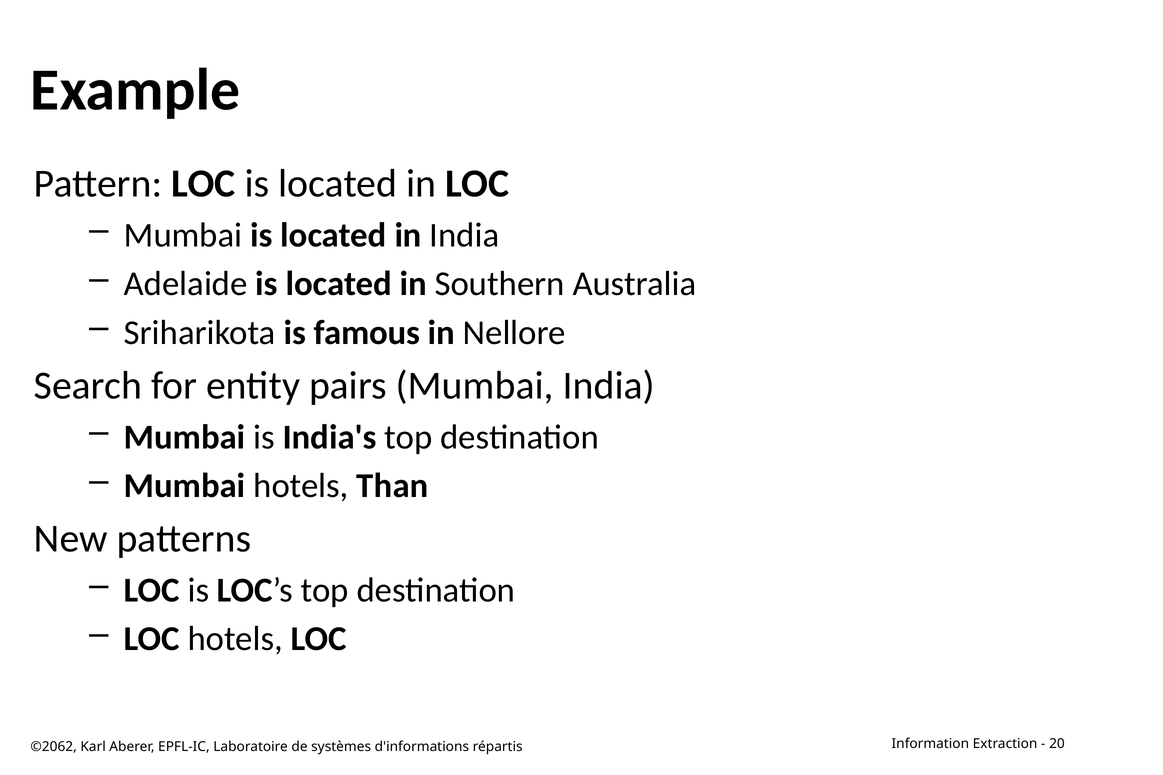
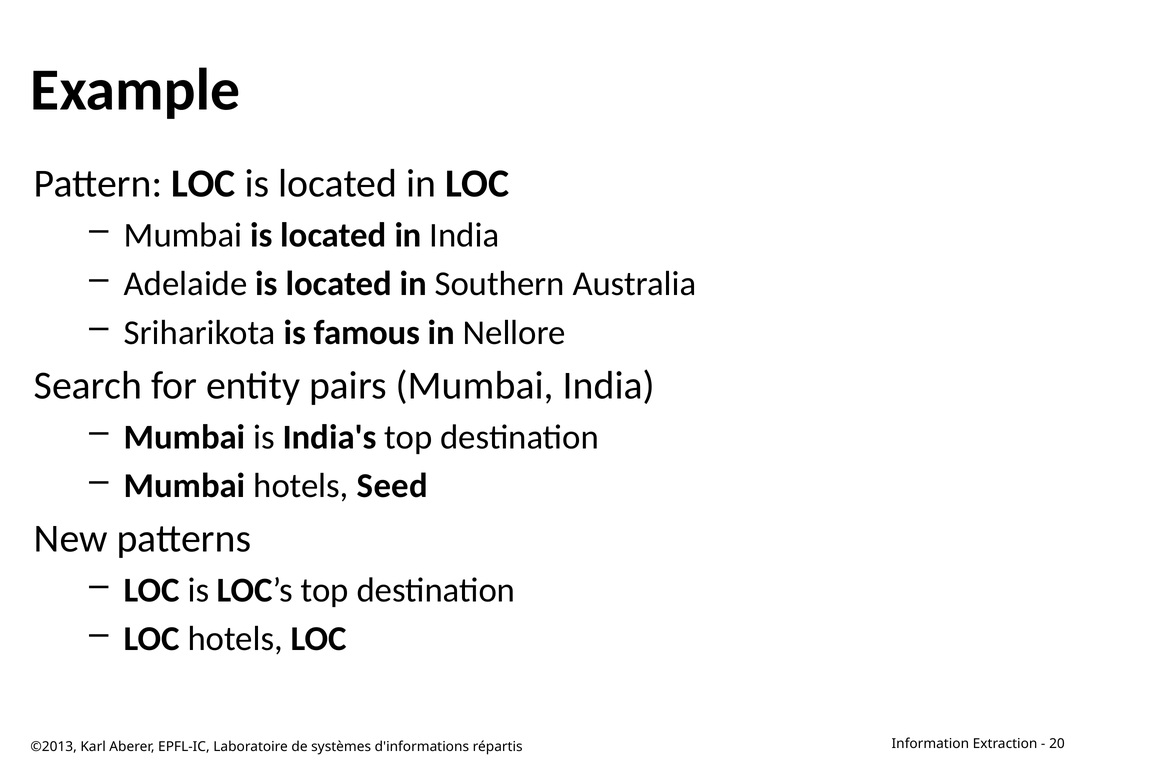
Than: Than -> Seed
©2062: ©2062 -> ©2013
